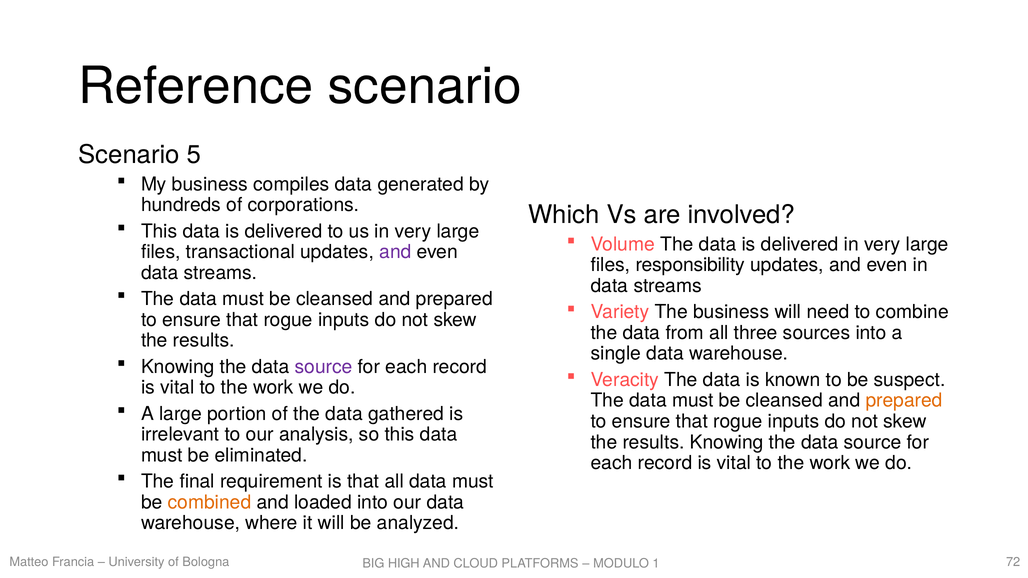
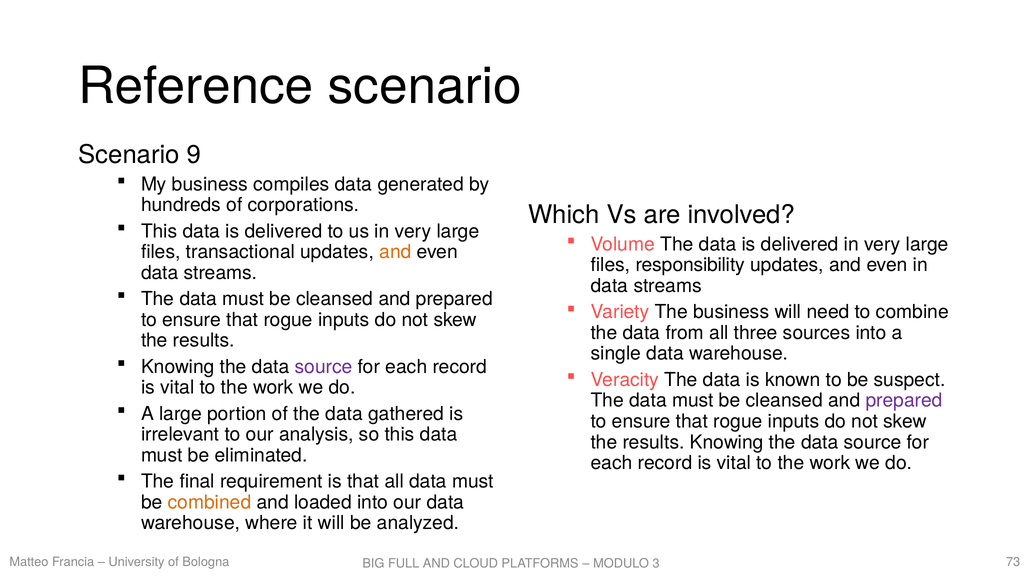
5: 5 -> 9
and at (395, 252) colour: purple -> orange
prepared at (904, 401) colour: orange -> purple
72: 72 -> 73
HIGH: HIGH -> FULL
1: 1 -> 3
